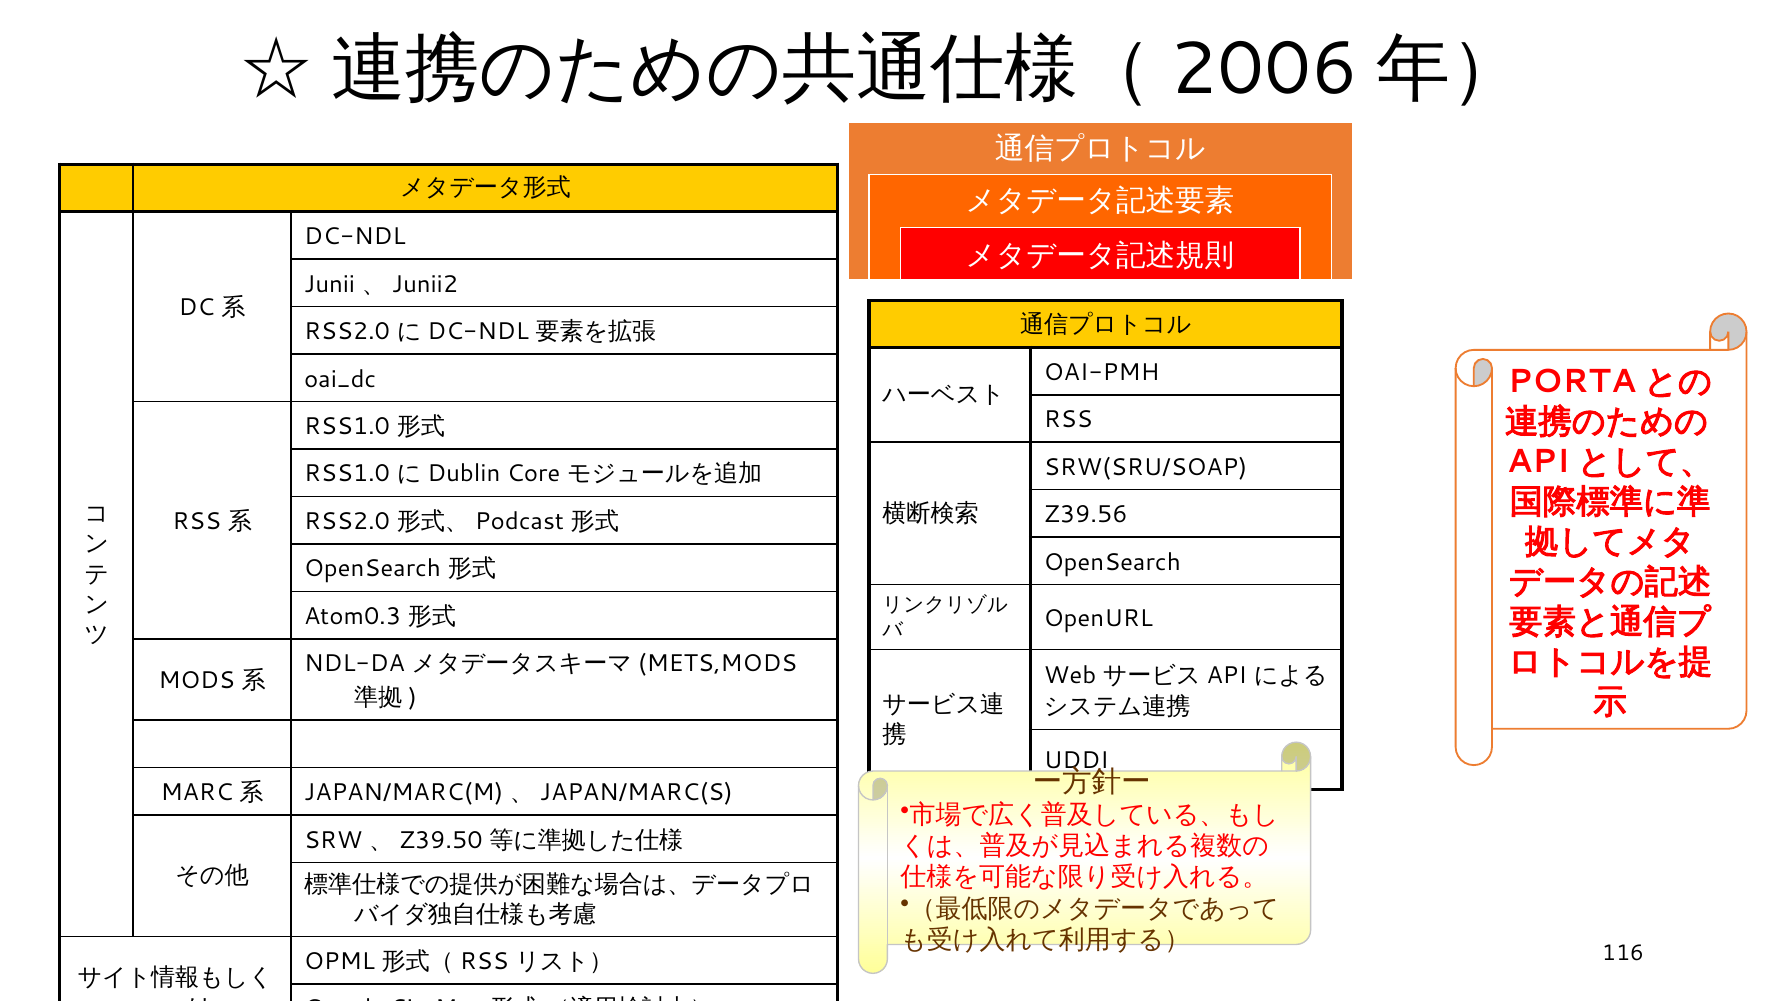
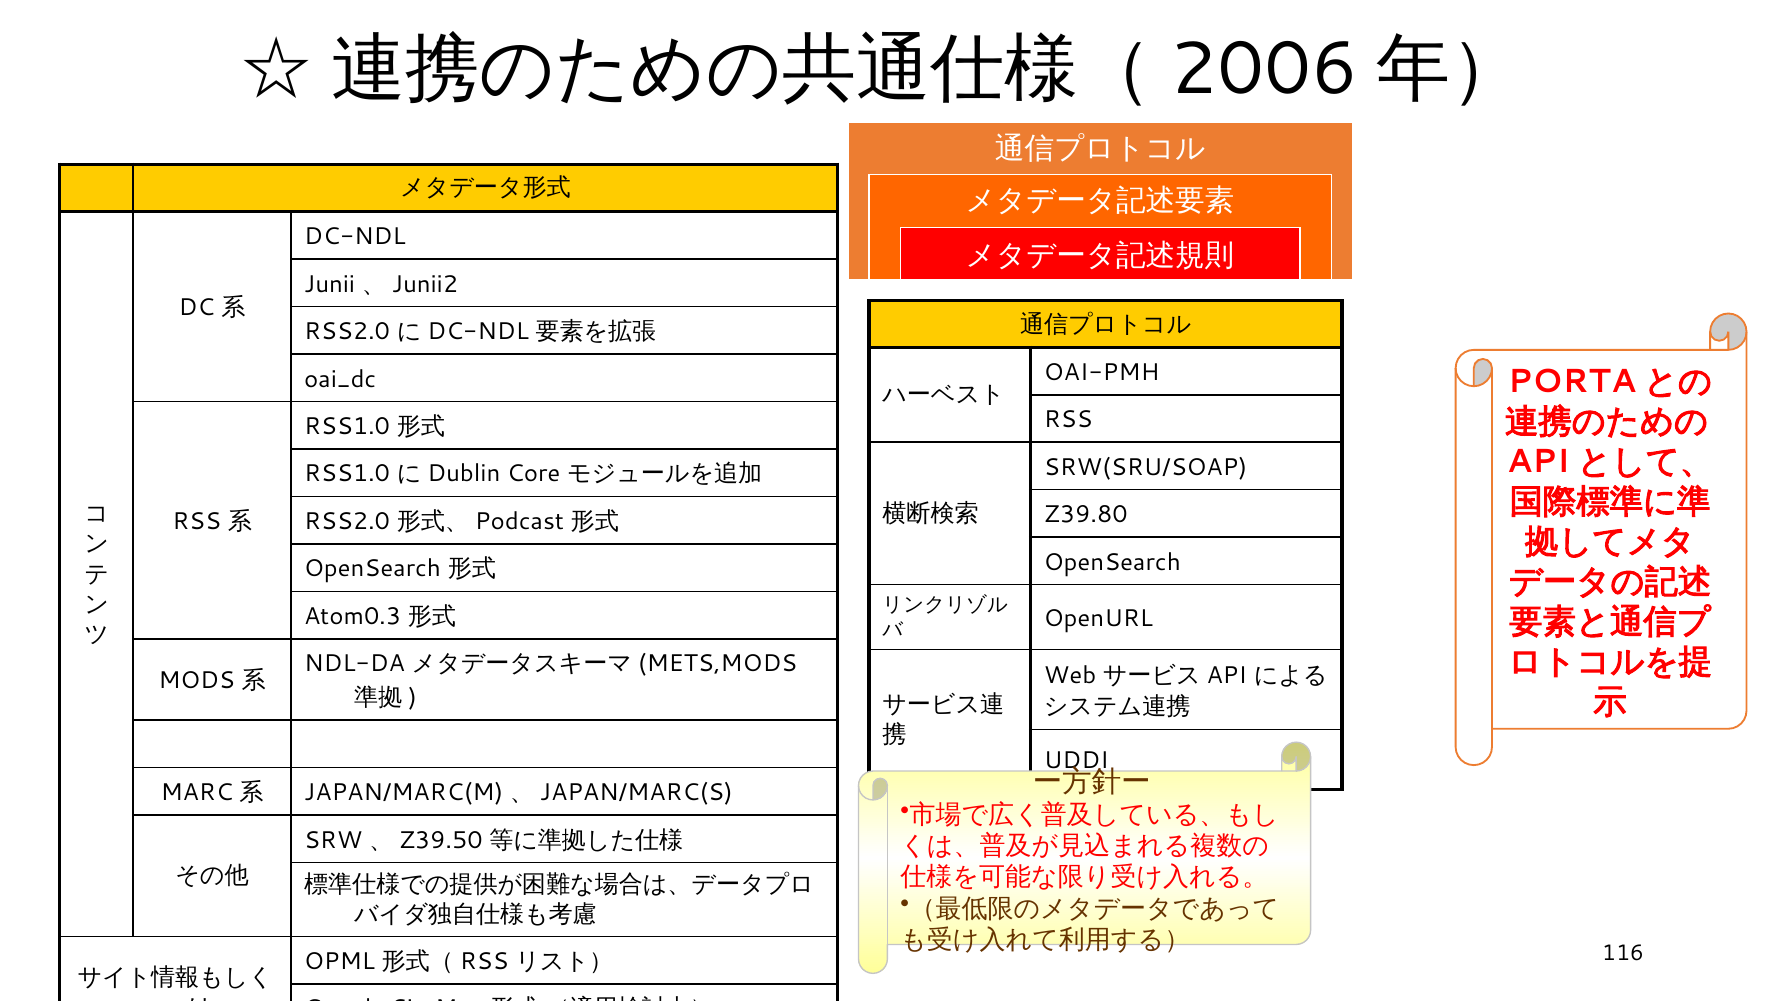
Z39.56: Z39.56 -> Z39.80
